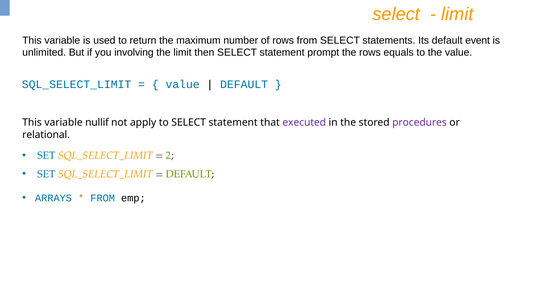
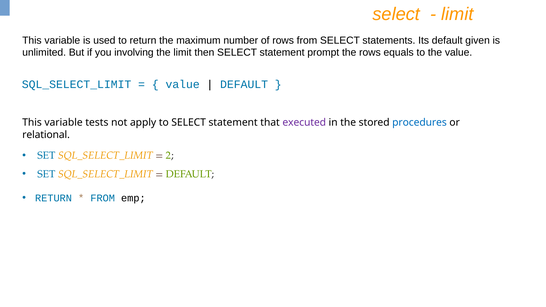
event: event -> given
nullif: nullif -> tests
procedures colour: purple -> blue
ARRAYS at (54, 198): ARRAYS -> RETURN
